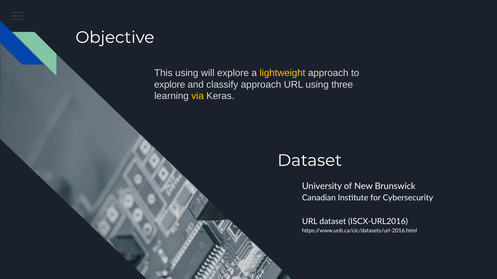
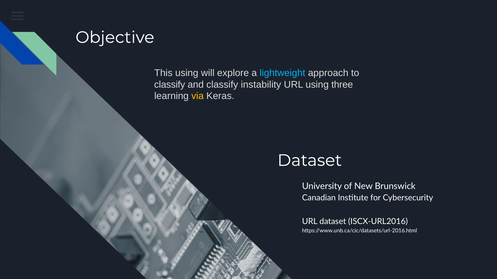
lightweight colour: yellow -> light blue
explore at (170, 85): explore -> classify
classify approach: approach -> instability
